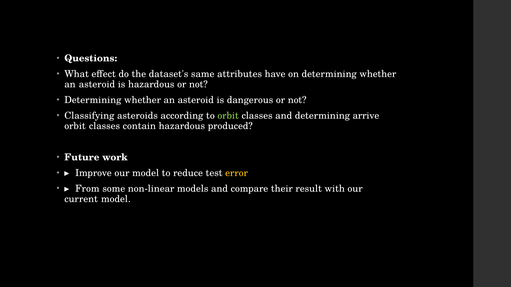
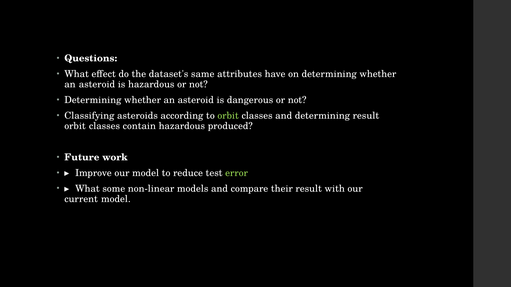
determining arrive: arrive -> result
error colour: yellow -> light green
From at (87, 189): From -> What
